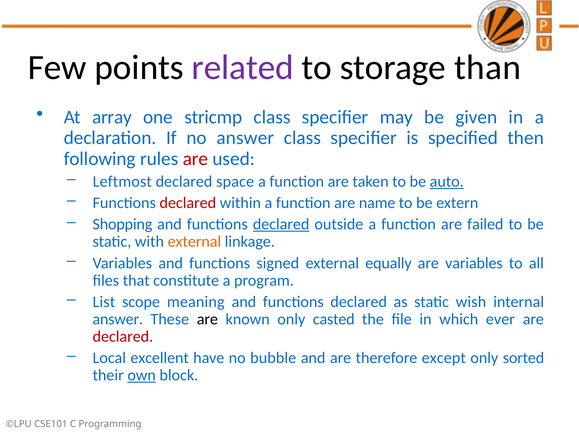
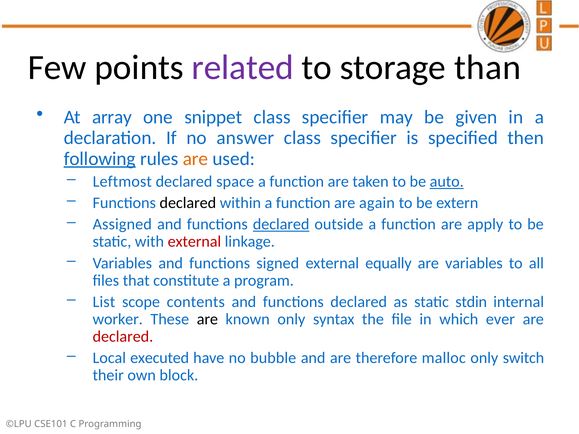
stricmp: stricmp -> snippet
following underline: none -> present
are at (195, 159) colour: red -> orange
declared at (188, 203) colour: red -> black
name: name -> again
Shopping: Shopping -> Assigned
failed: failed -> apply
external at (194, 242) colour: orange -> red
meaning: meaning -> contents
wish: wish -> stdin
answer at (118, 319): answer -> worker
casted: casted -> syntax
excellent: excellent -> executed
except: except -> malloc
sorted: sorted -> switch
own underline: present -> none
